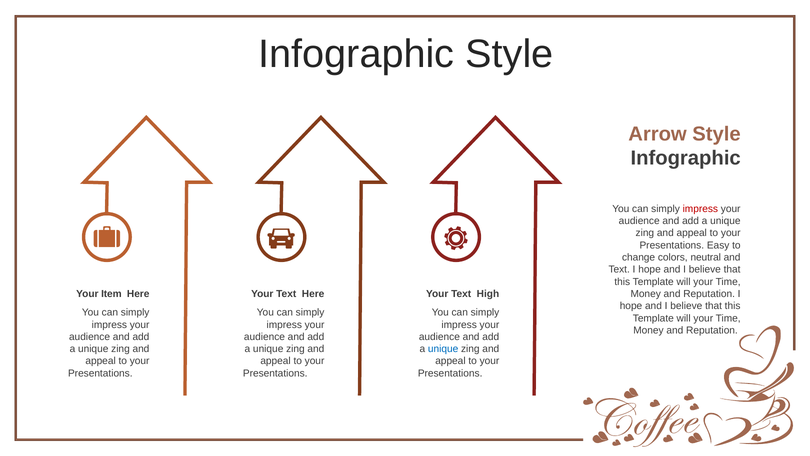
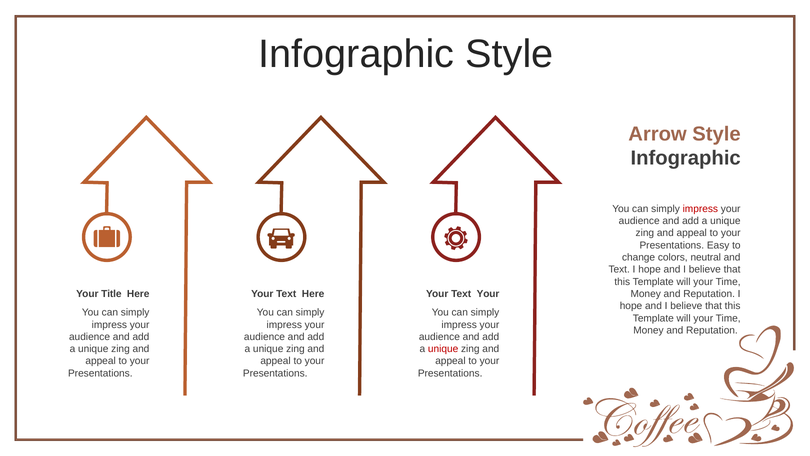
Item: Item -> Title
Text High: High -> Your
unique at (443, 349) colour: blue -> red
